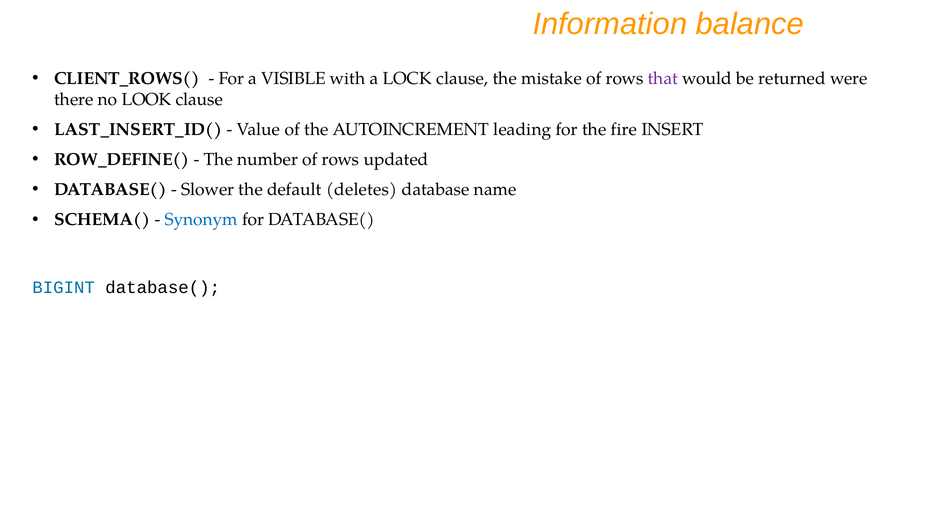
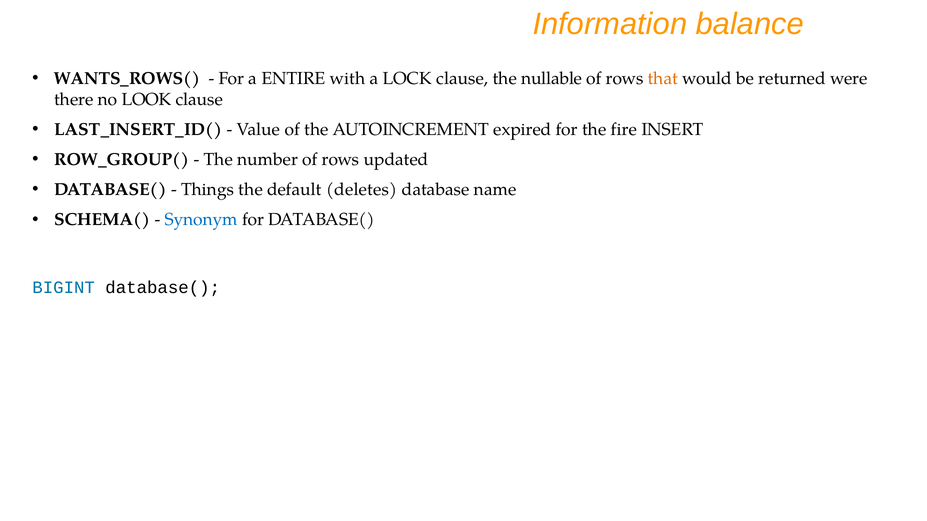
CLIENT_ROWS(: CLIENT_ROWS( -> WANTS_ROWS(
VISIBLE: VISIBLE -> ENTIRE
mistake: mistake -> nullable
that colour: purple -> orange
leading: leading -> expired
ROW_DEFINE(: ROW_DEFINE( -> ROW_GROUP(
Slower: Slower -> Things
